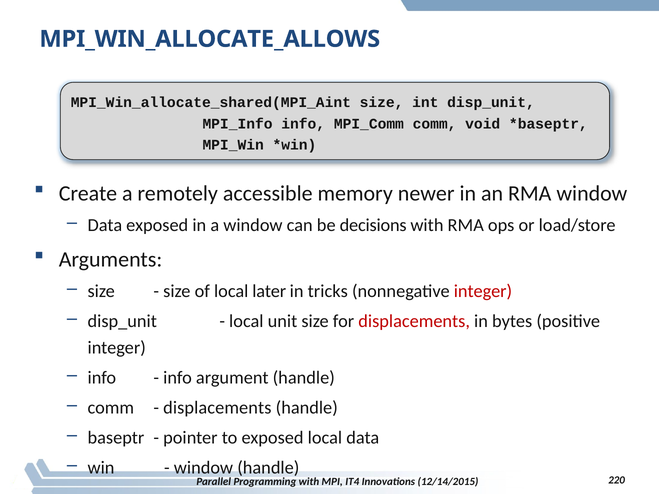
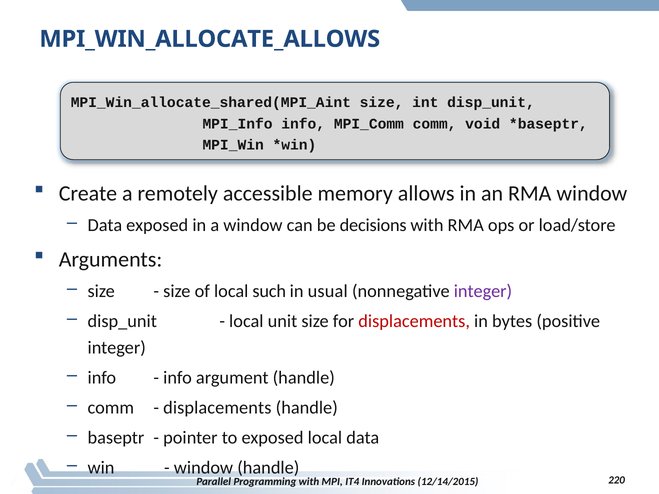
newer: newer -> allows
later: later -> such
tricks: tricks -> usual
integer at (483, 292) colour: red -> purple
